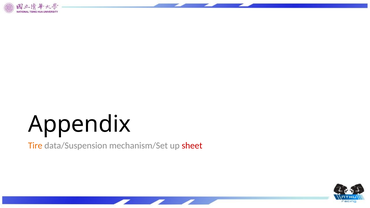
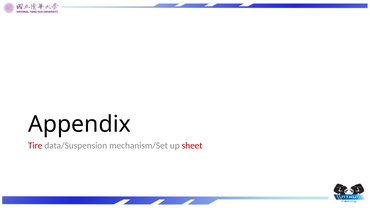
Tire colour: orange -> red
